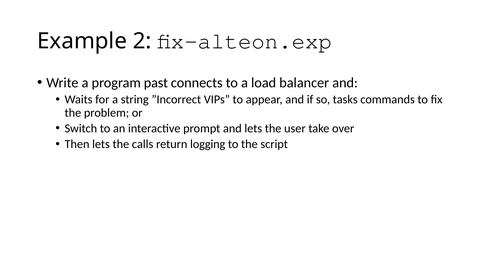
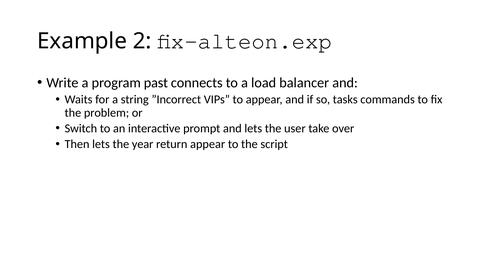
calls: calls -> year
return logging: logging -> appear
